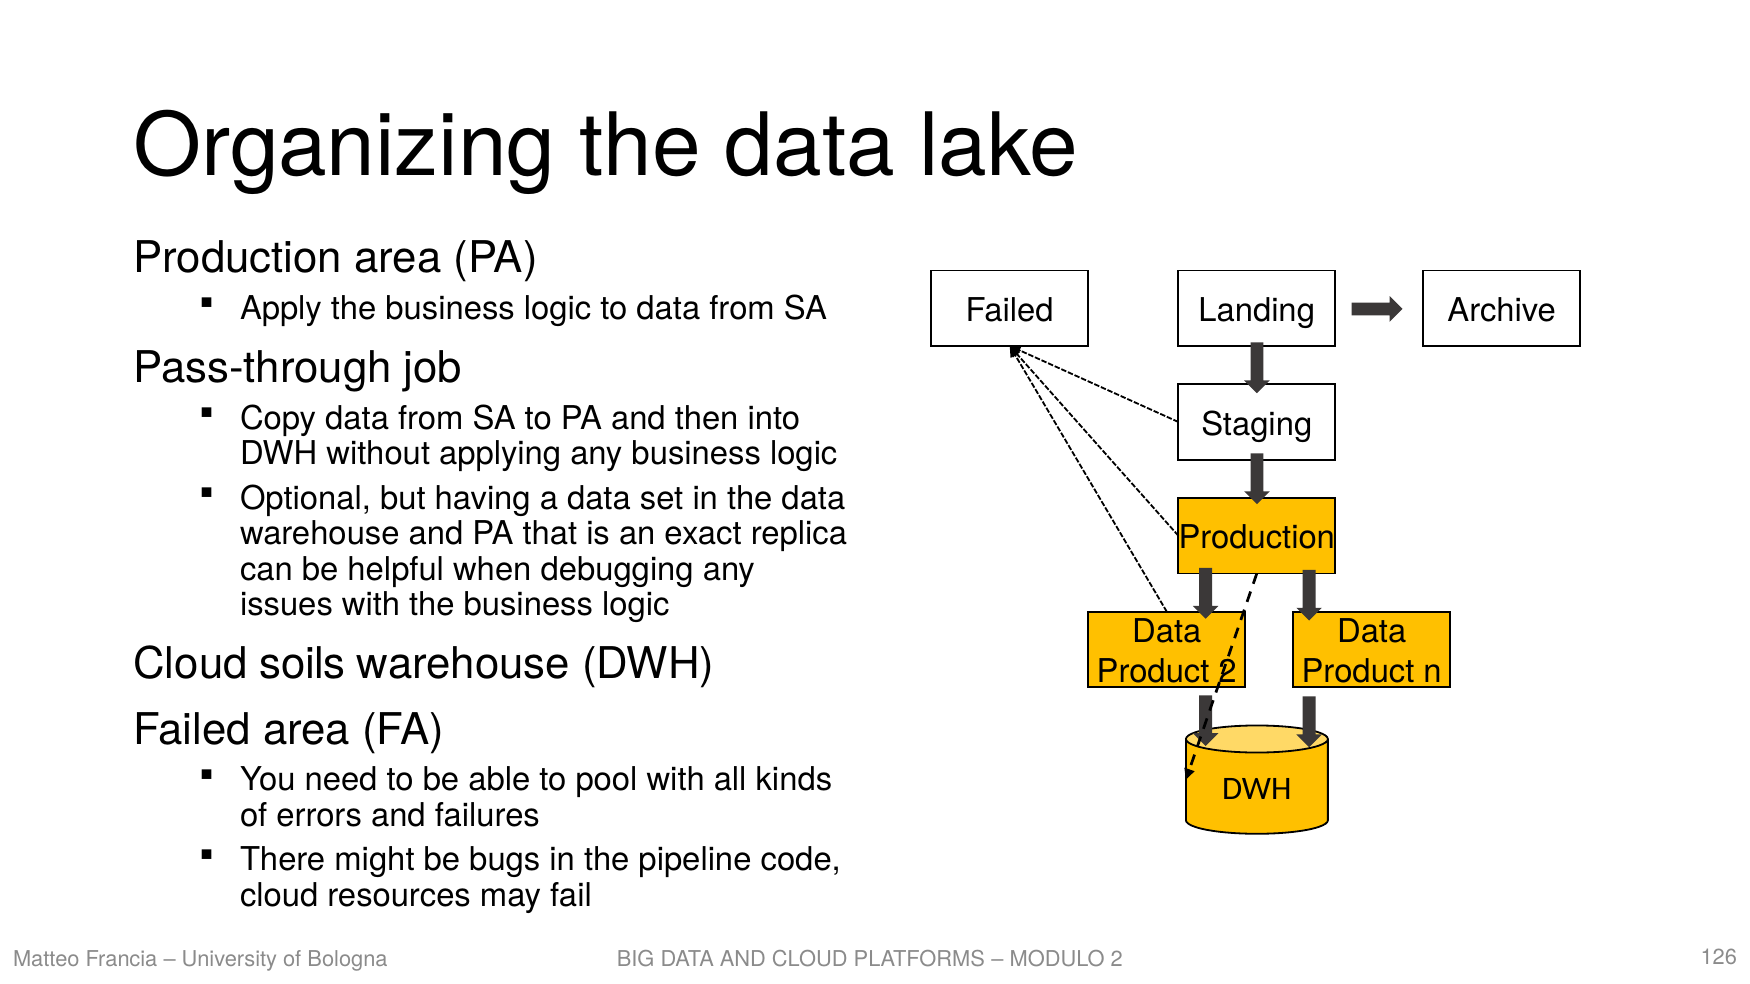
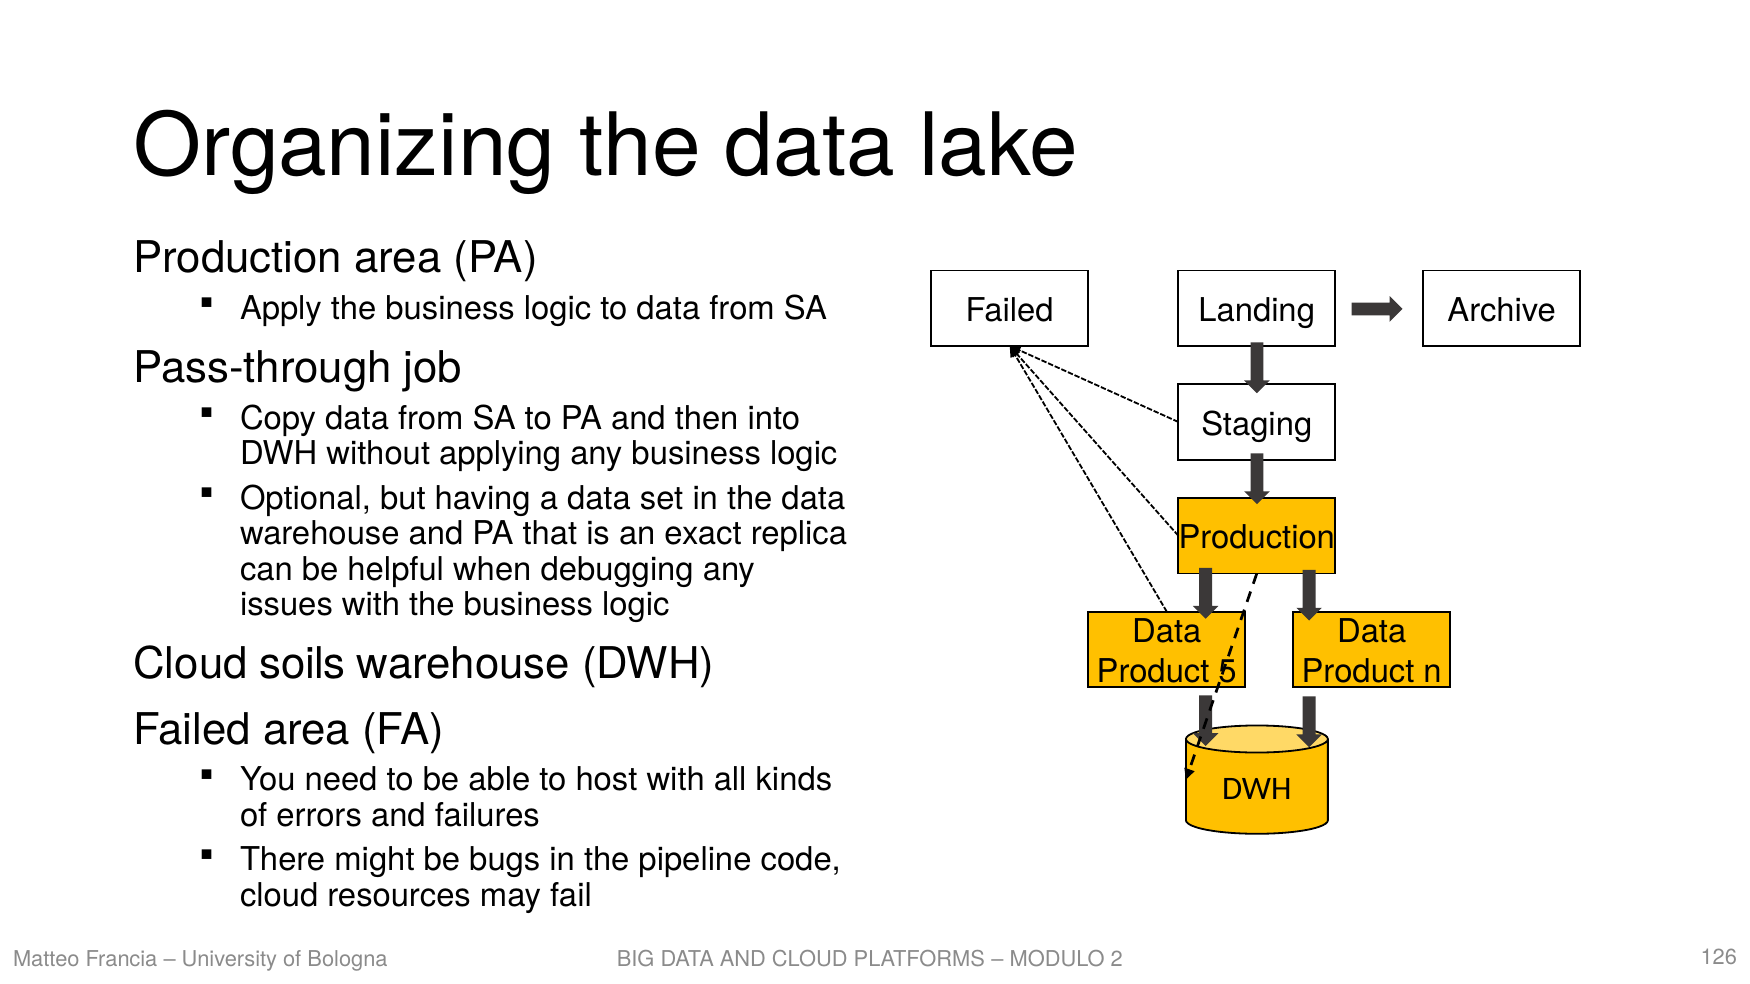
Product 2: 2 -> 5
pool: pool -> host
